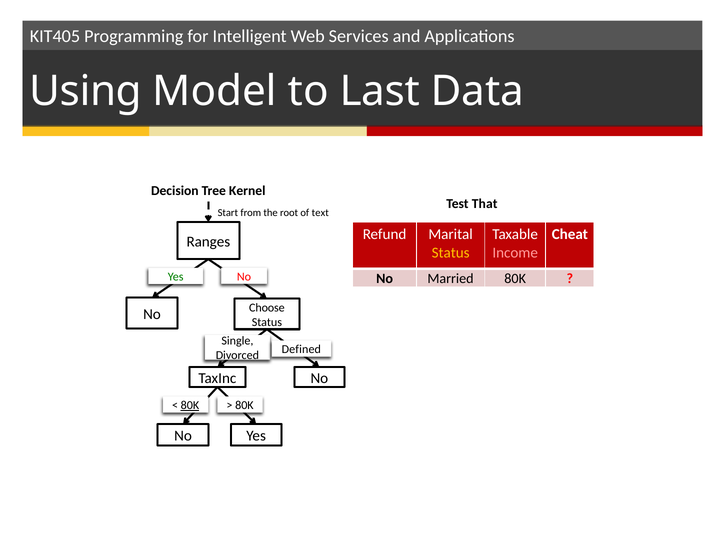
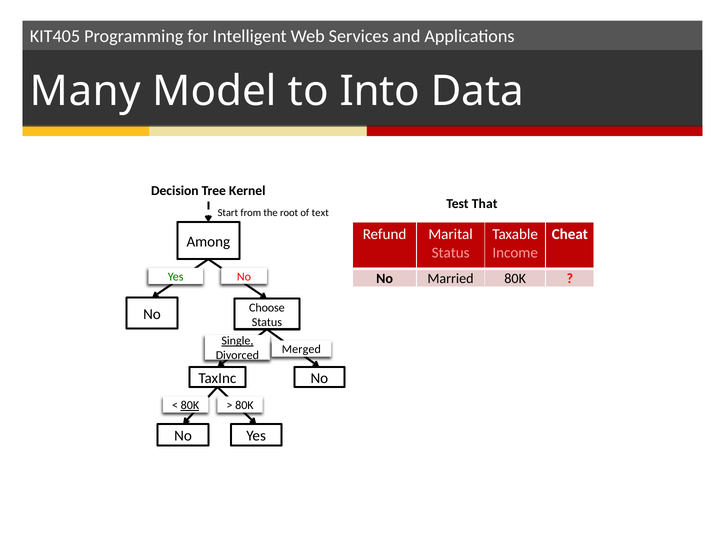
Using: Using -> Many
Last: Last -> Into
Ranges: Ranges -> Among
Status at (451, 253) colour: yellow -> pink
Single underline: none -> present
Defined: Defined -> Merged
